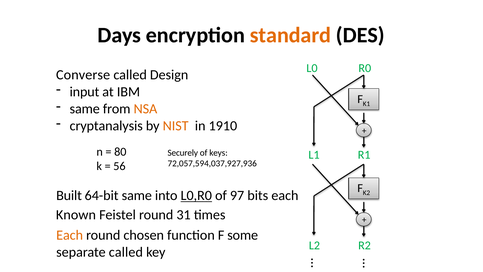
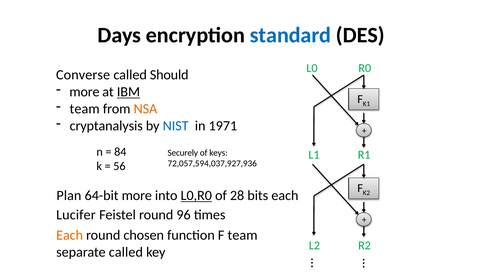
standard colour: orange -> blue
Design: Design -> Should
input at (84, 92): input -> more
IBM underline: none -> present
same at (85, 109): same -> team
NIST colour: orange -> blue
1910: 1910 -> 1971
80: 80 -> 84
Built: Built -> Plan
64-bit same: same -> more
97: 97 -> 28
Known: Known -> Lucifer
31: 31 -> 96
F some: some -> team
